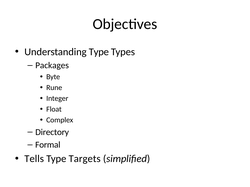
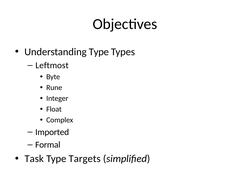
Packages: Packages -> Leftmost
Directory: Directory -> Imported
Tells: Tells -> Task
